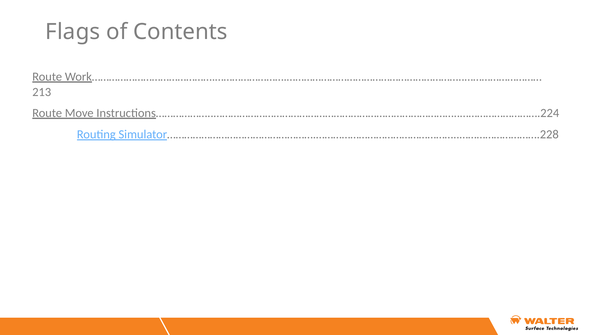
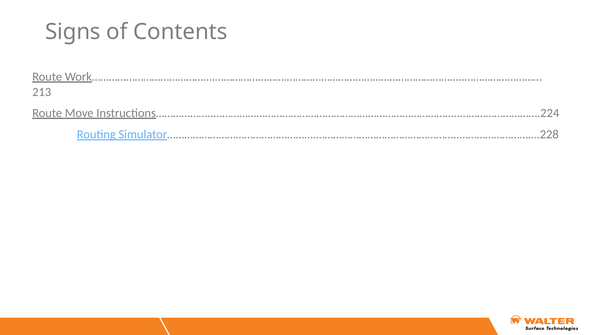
Flags: Flags -> Signs
